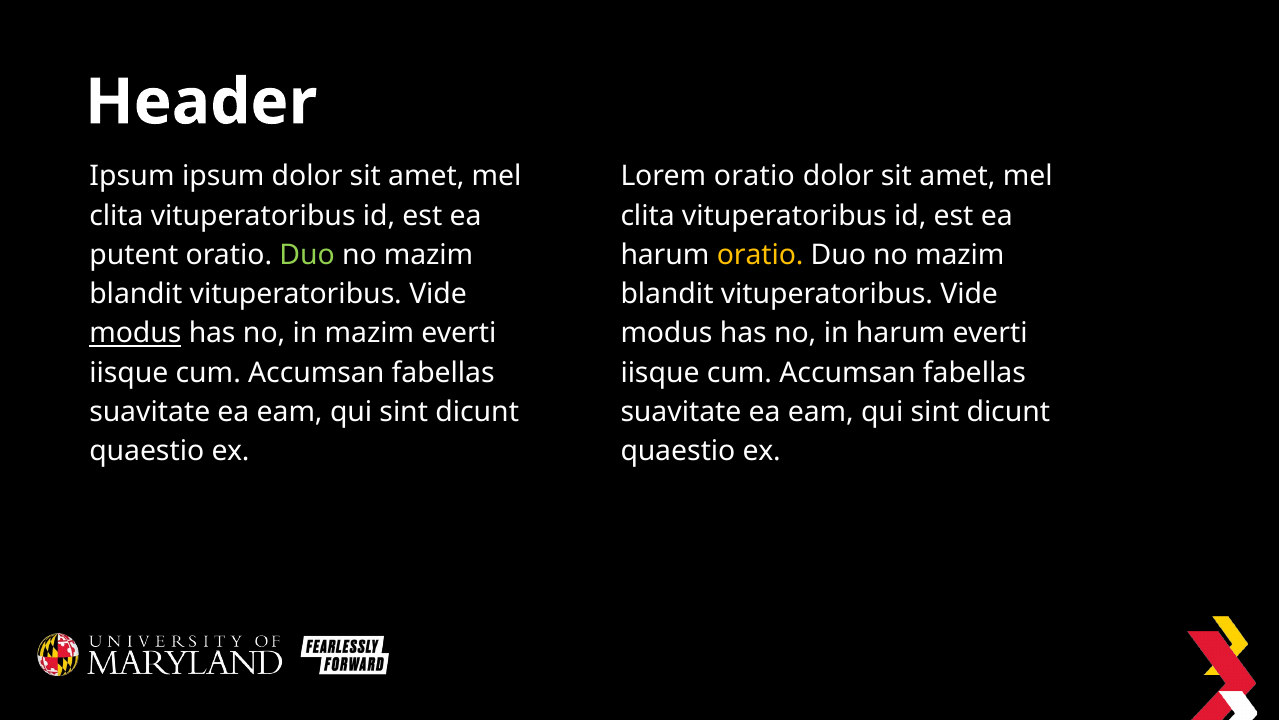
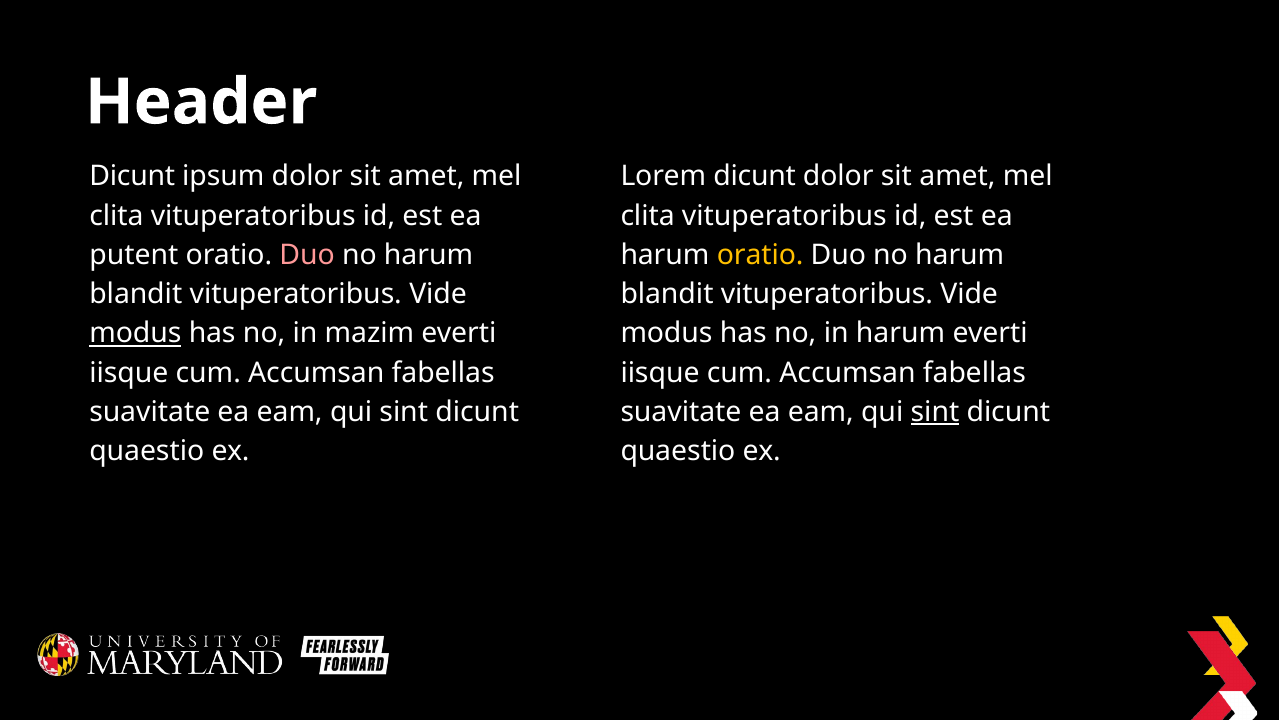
Ipsum at (132, 176): Ipsum -> Dicunt
Lorem oratio: oratio -> dicunt
Duo at (307, 255) colour: light green -> pink
mazim at (429, 255): mazim -> harum
mazim at (960, 255): mazim -> harum
sint at (935, 412) underline: none -> present
